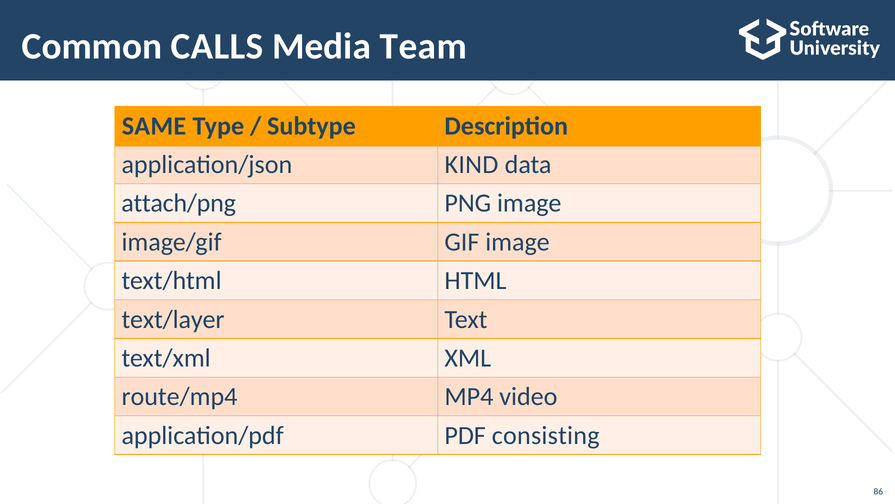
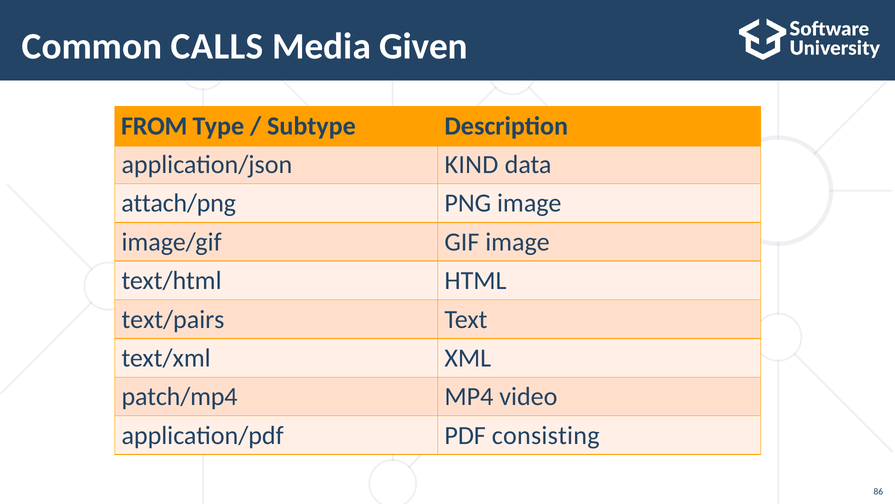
Team: Team -> Given
SAME: SAME -> FROM
text/layer: text/layer -> text/pairs
route/mp4: route/mp4 -> patch/mp4
